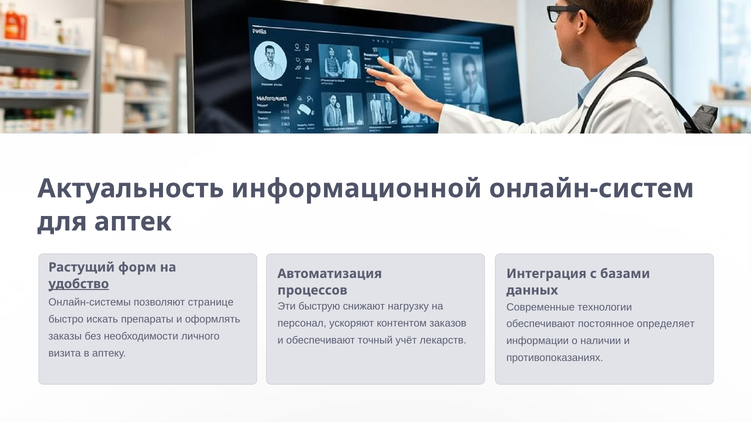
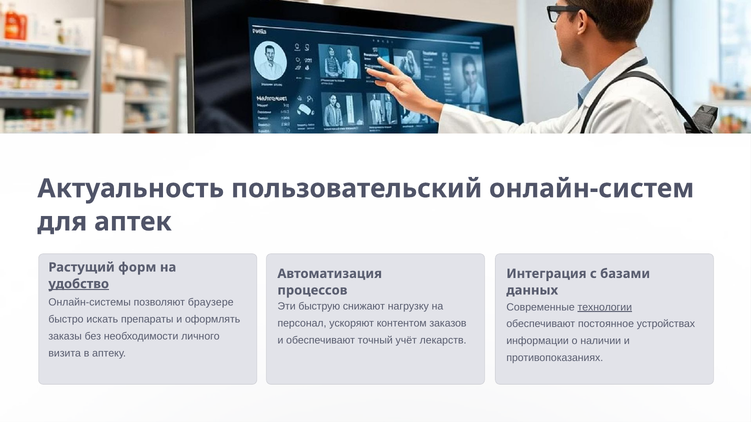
информационной: информационной -> пользовательский
странице: странице -> браузере
технологии underline: none -> present
определяет: определяет -> устройствах
